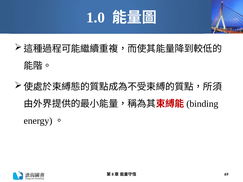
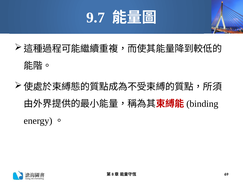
1.0: 1.0 -> 9.7
